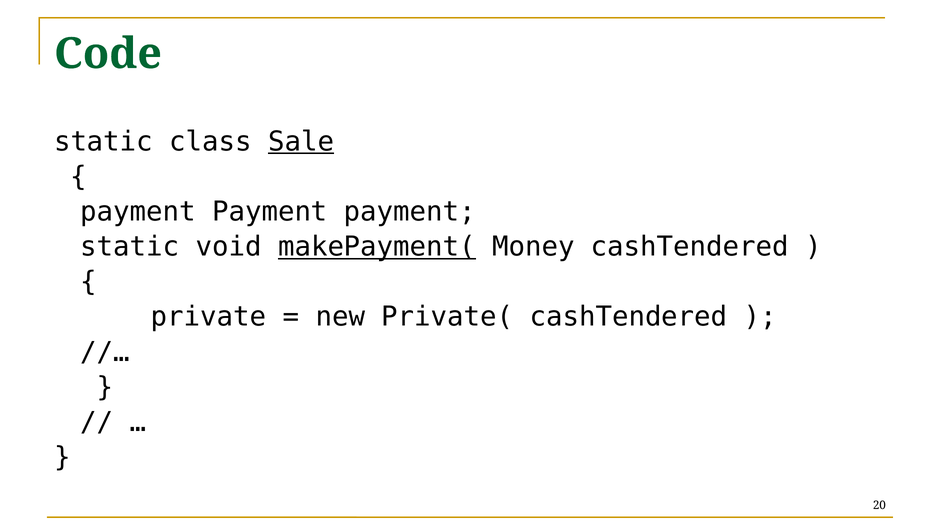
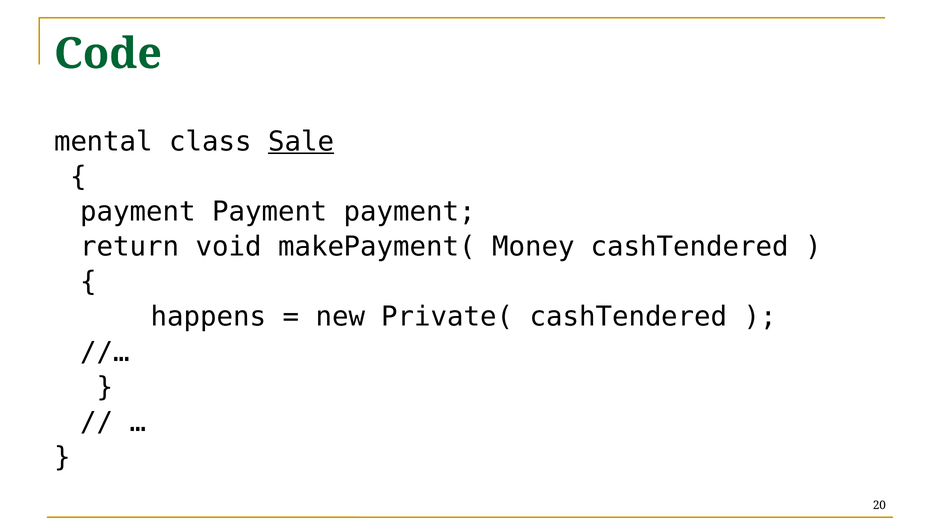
static at (103, 141): static -> mental
static at (130, 247): static -> return
makePayment( underline: present -> none
private: private -> happens
